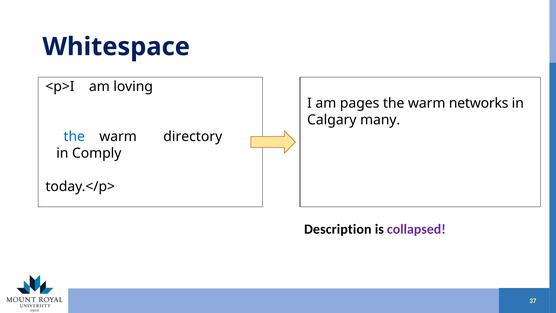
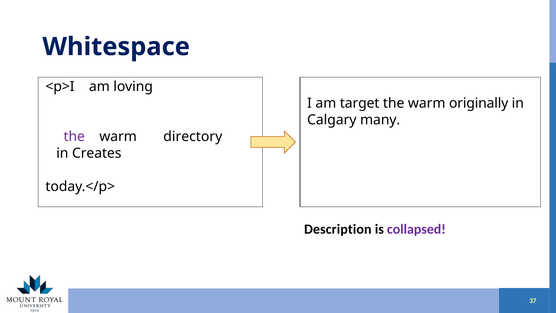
pages: pages -> target
networks: networks -> originally
the at (74, 136) colour: blue -> purple
Comply: Comply -> Creates
